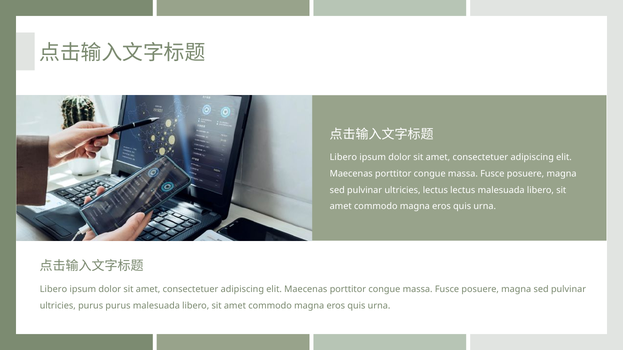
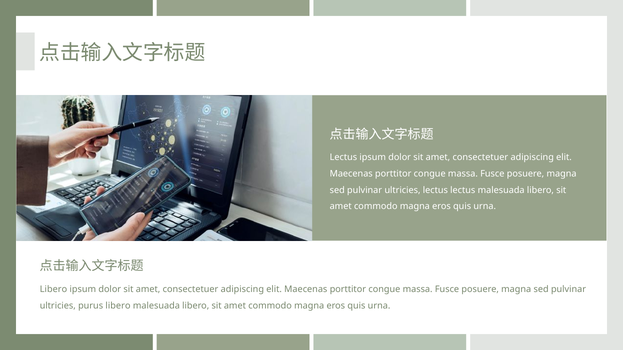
Libero at (343, 158): Libero -> Lectus
purus purus: purus -> libero
